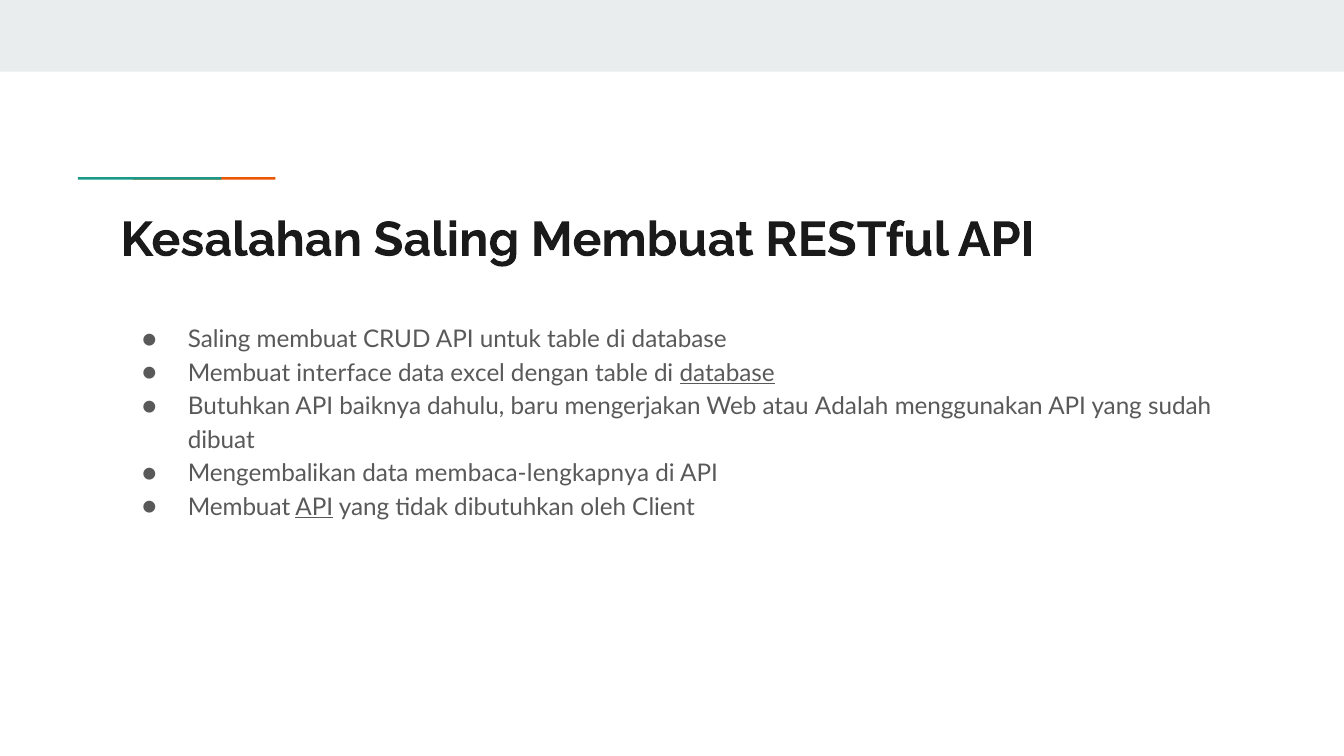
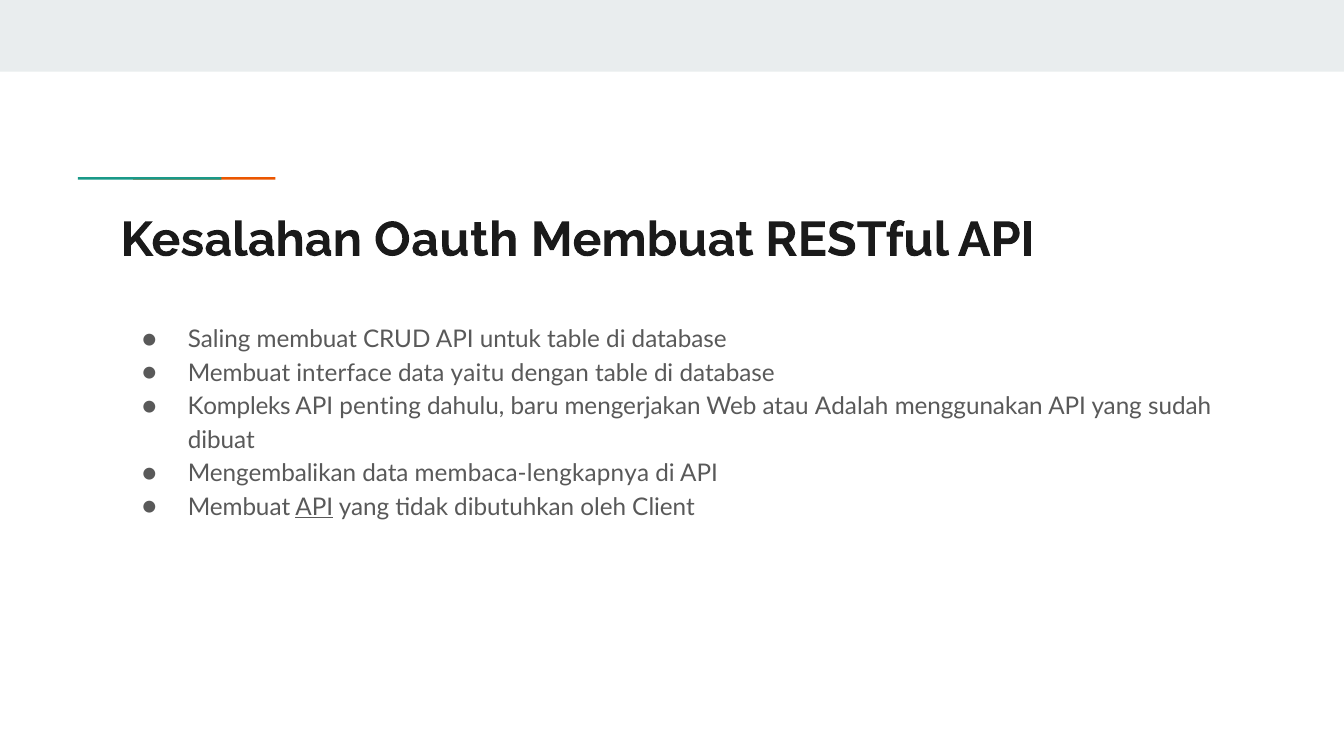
Kesalahan Saling: Saling -> Oauth
excel: excel -> yaitu
database at (727, 373) underline: present -> none
Butuhkan: Butuhkan -> Kompleks
baiknya: baiknya -> penting
